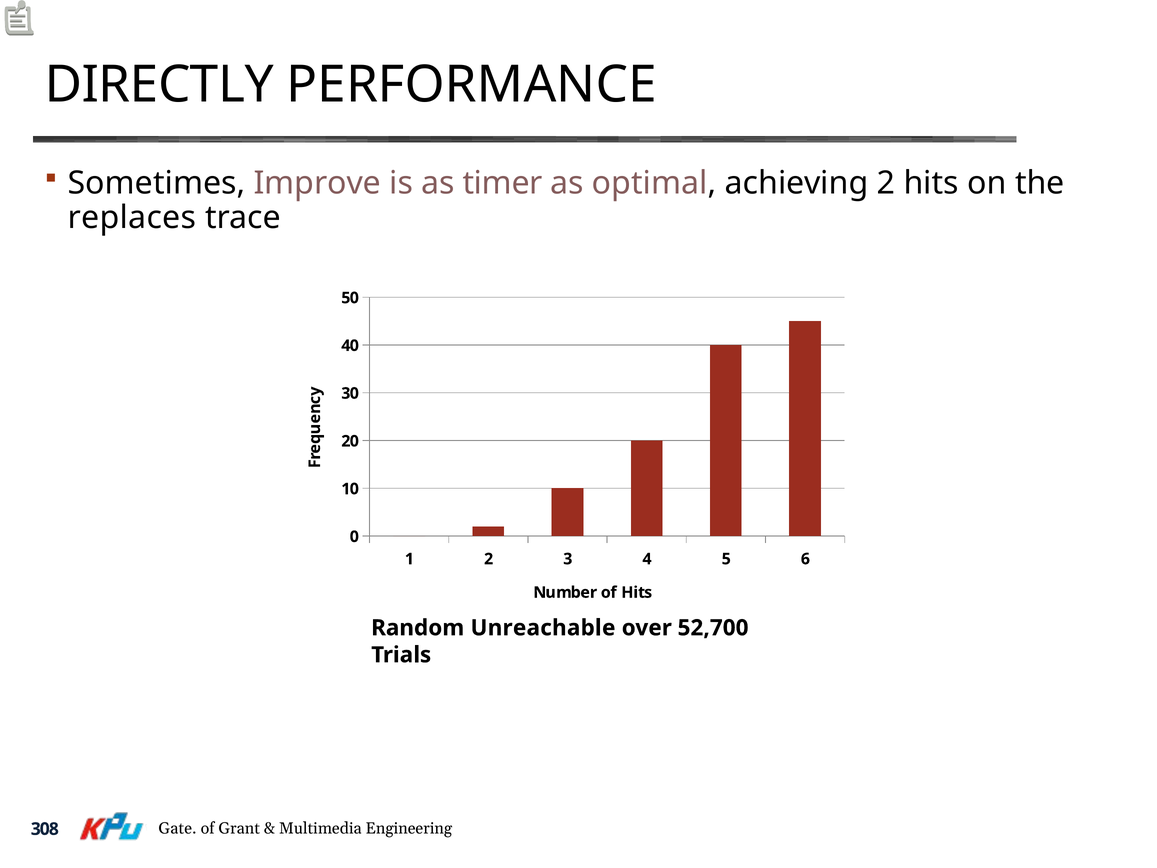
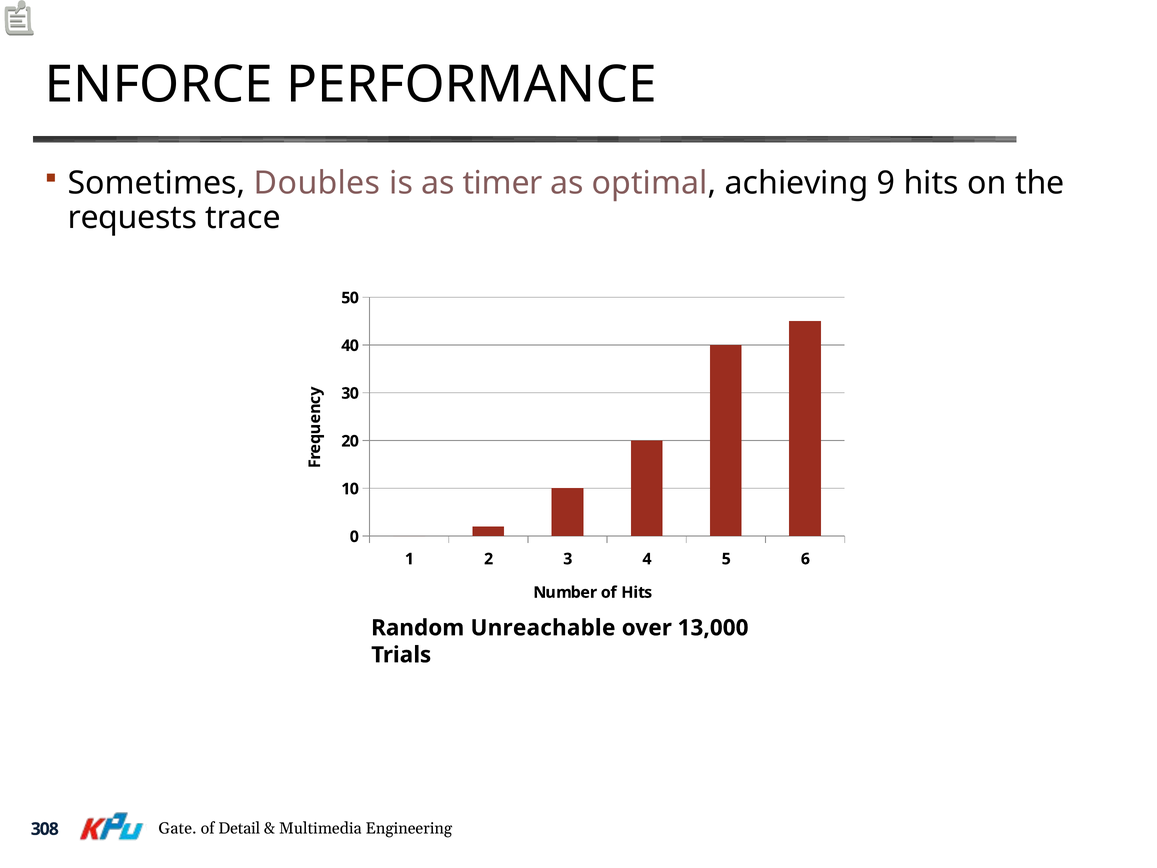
DIRECTLY: DIRECTLY -> ENFORCE
Improve: Improve -> Doubles
achieving 2: 2 -> 9
replaces: replaces -> requests
52,700: 52,700 -> 13,000
Grant: Grant -> Detail
